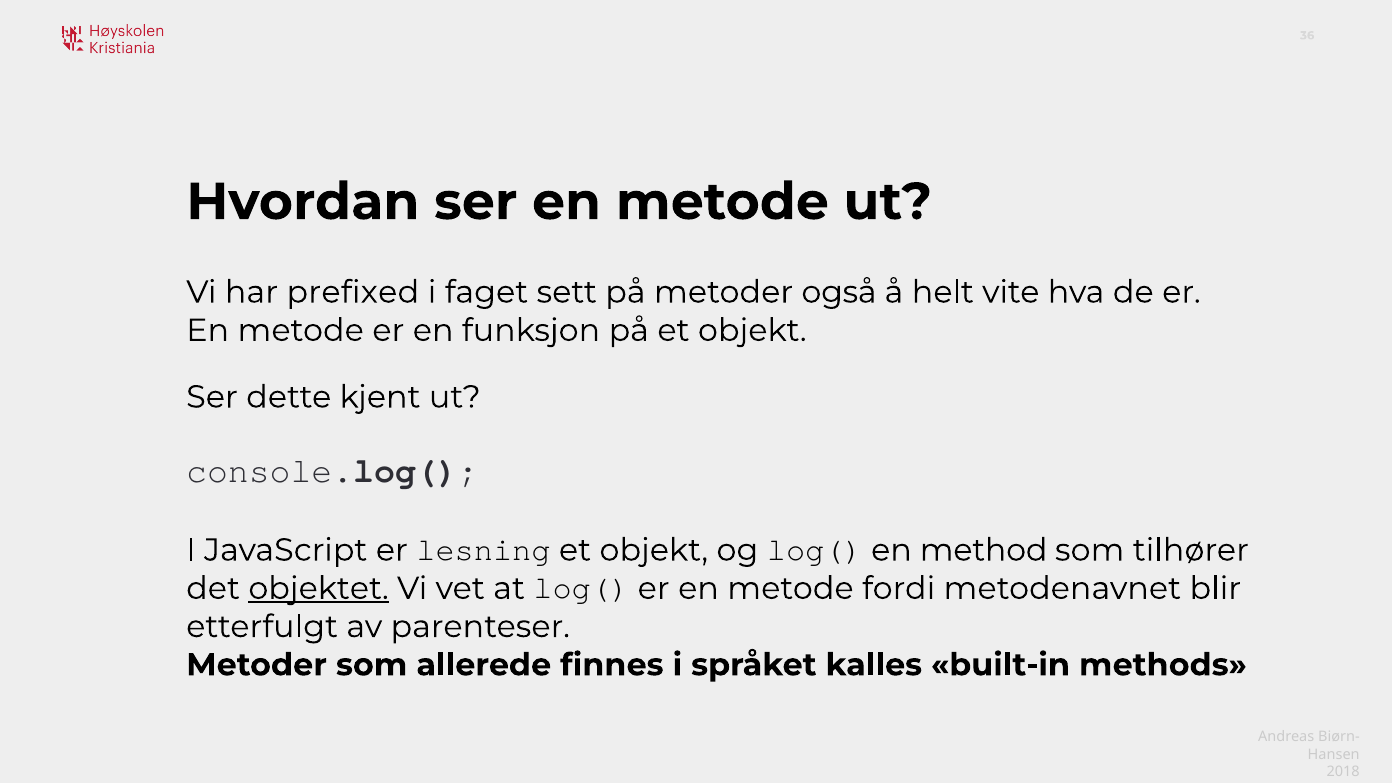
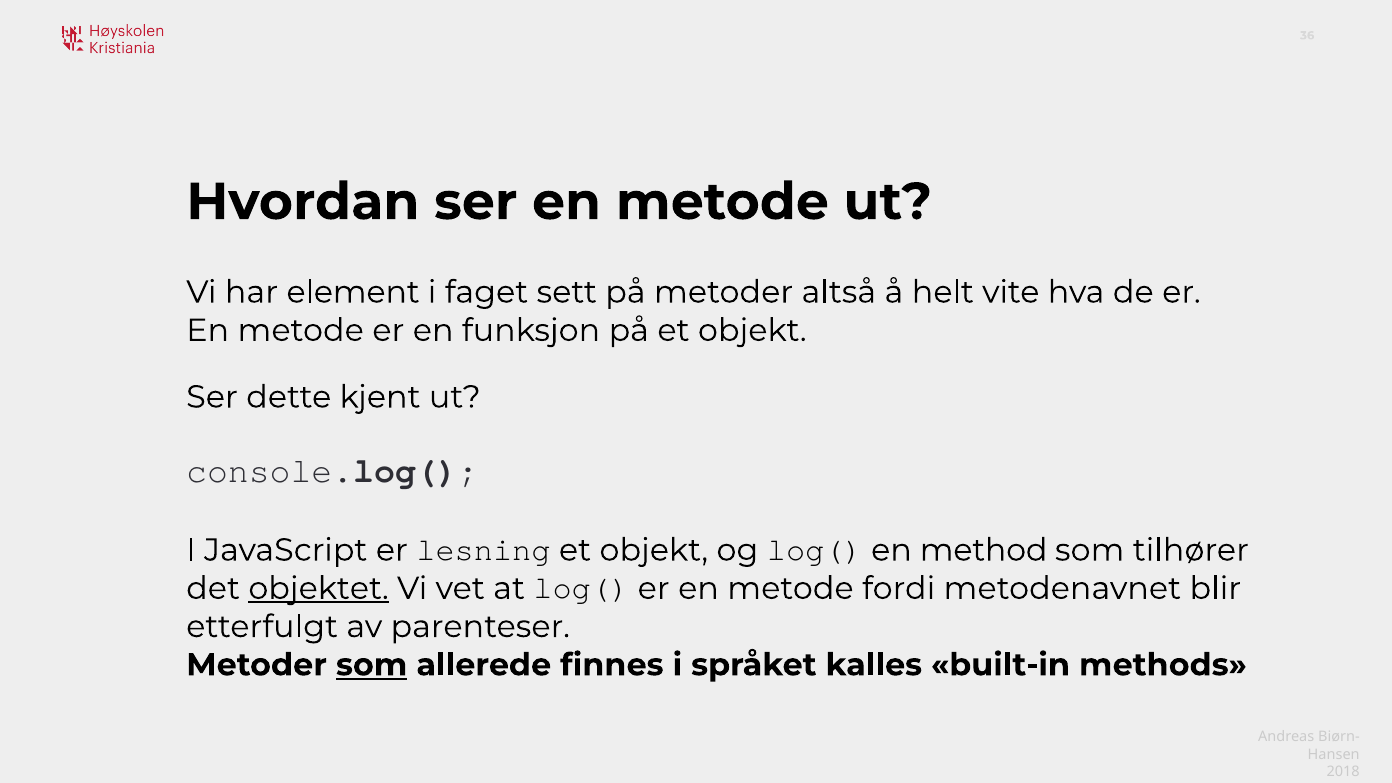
prefixed: prefixed -> element
også: også -> altså
som at (372, 665) underline: none -> present
